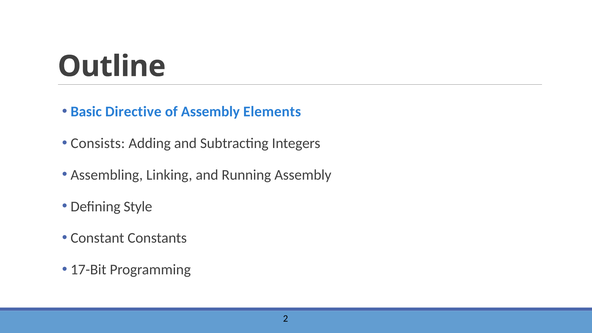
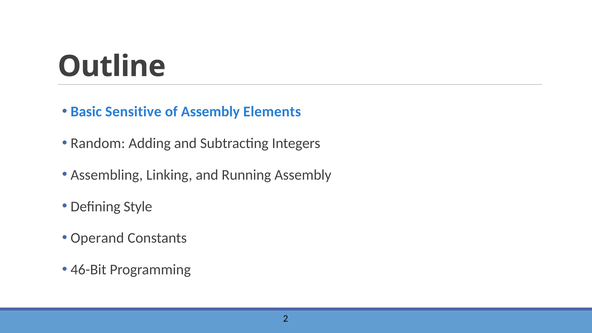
Directive: Directive -> Sensitive
Consists: Consists -> Random
Constant: Constant -> Operand
17-Bit: 17-Bit -> 46-Bit
